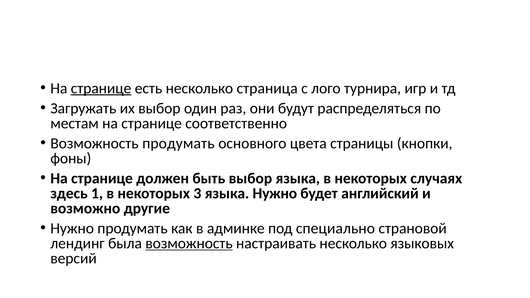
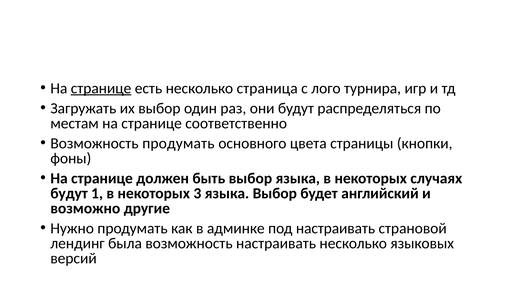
здесь at (69, 193): здесь -> будут
языка Нужно: Нужно -> Выбор
под специально: специально -> настраивать
возможность at (189, 243) underline: present -> none
